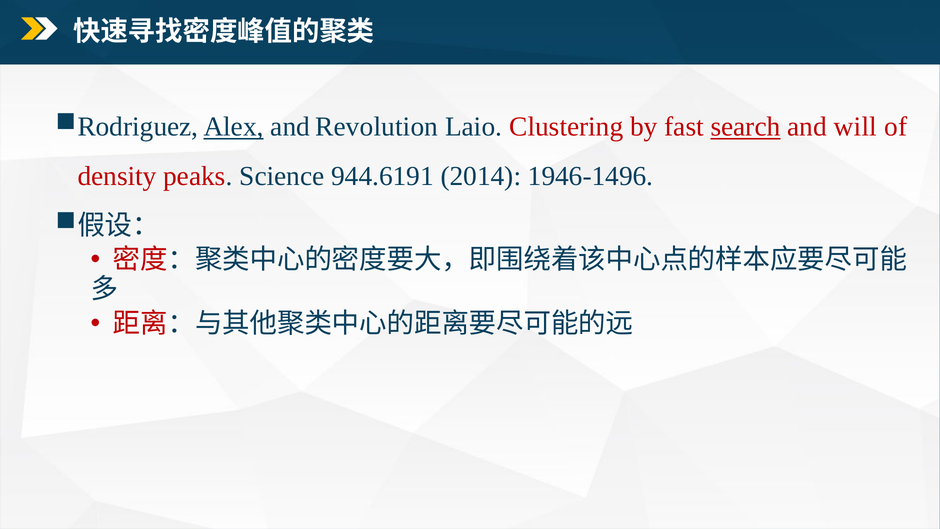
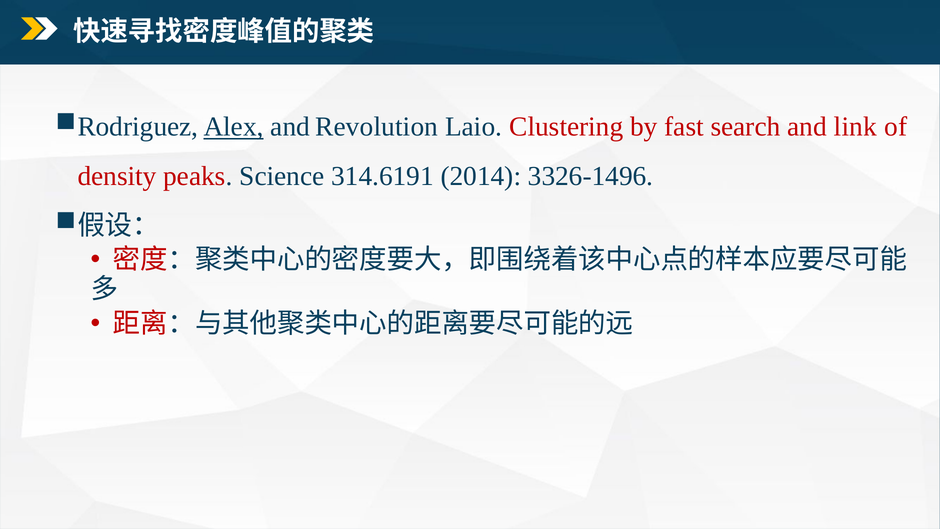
search underline: present -> none
will: will -> link
944.6191: 944.6191 -> 314.6191
1946-1496: 1946-1496 -> 3326-1496
